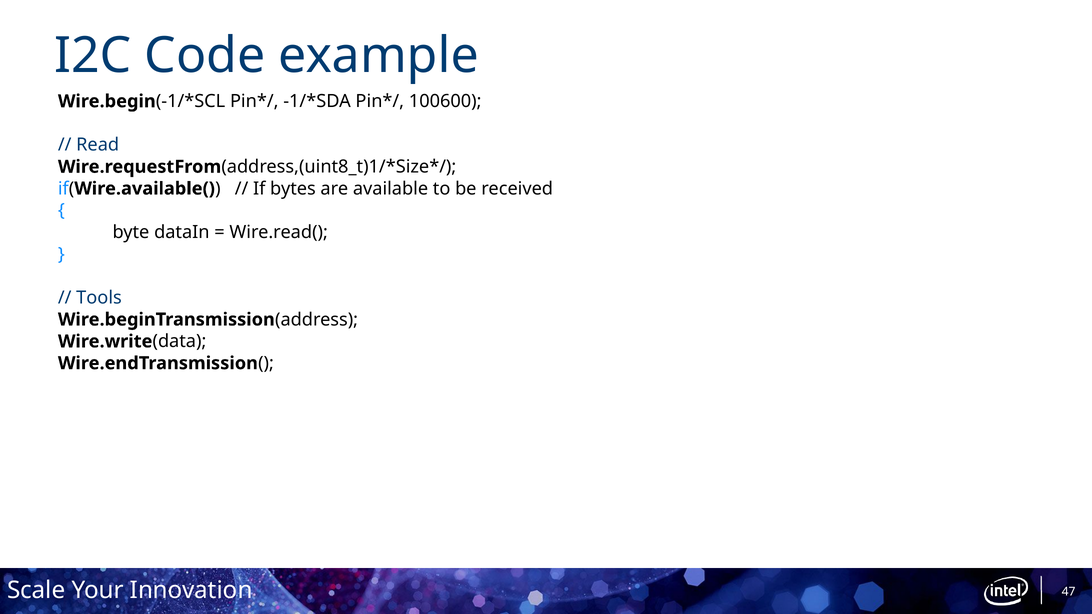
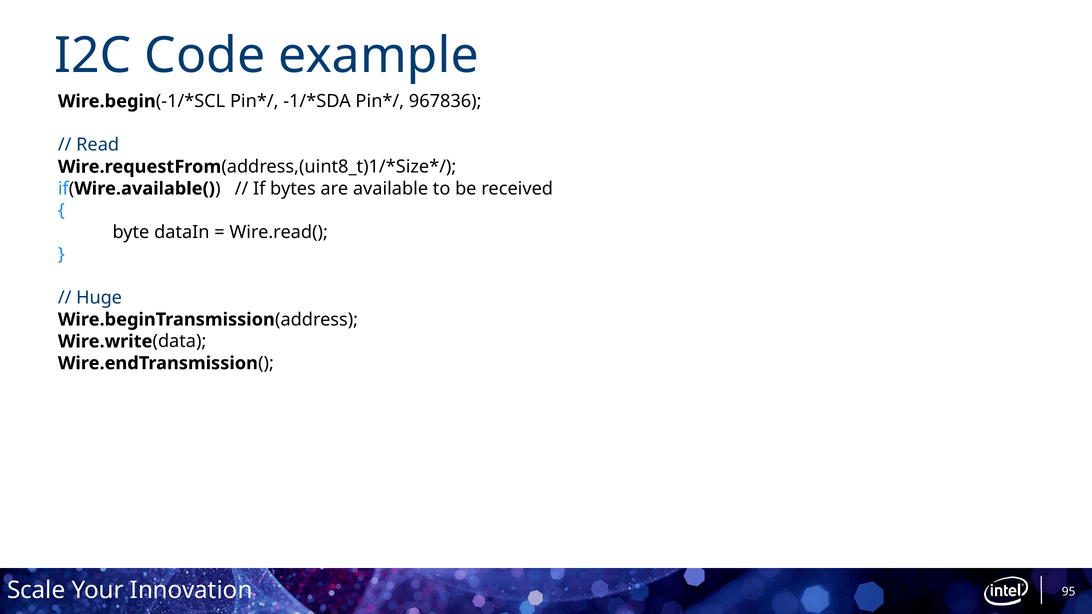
100600: 100600 -> 967836
Tools: Tools -> Huge
47: 47 -> 95
